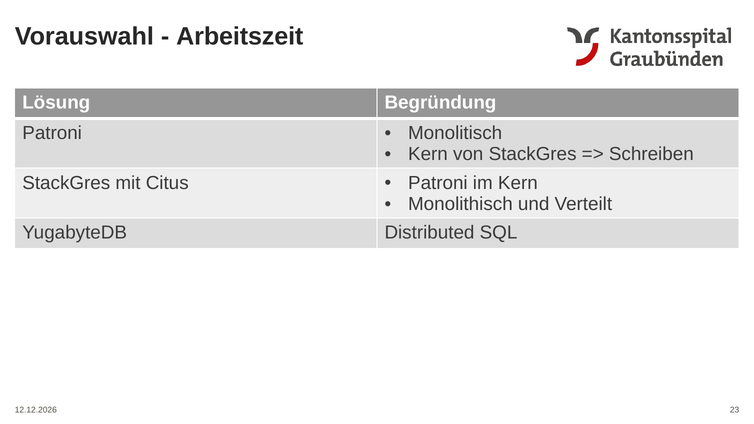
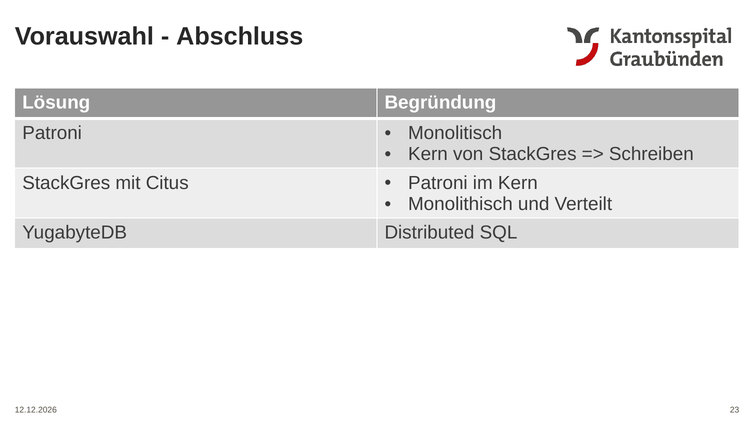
Arbeitszeit: Arbeitszeit -> Abschluss
